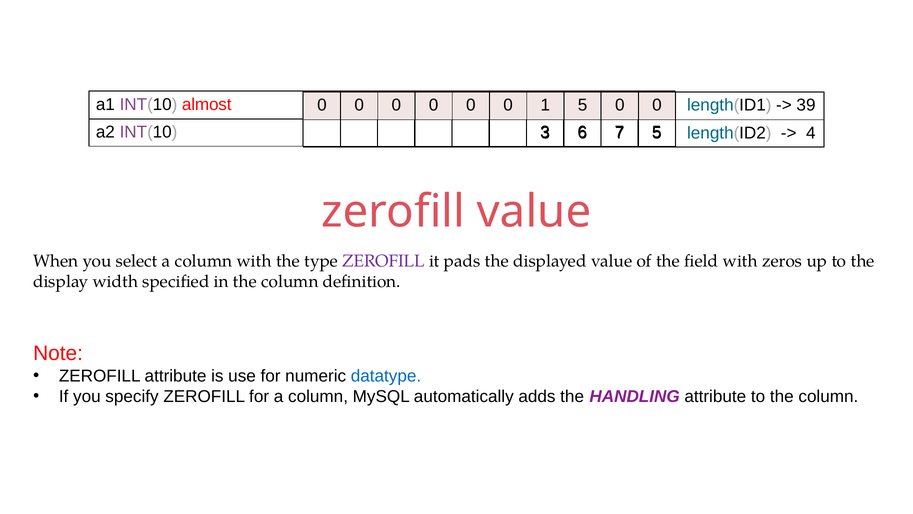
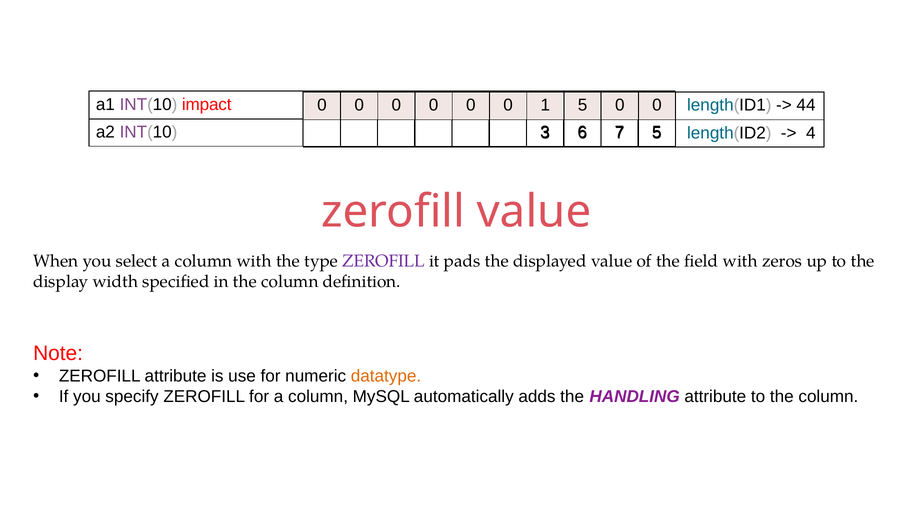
almost: almost -> impact
39: 39 -> 44
datatype colour: blue -> orange
